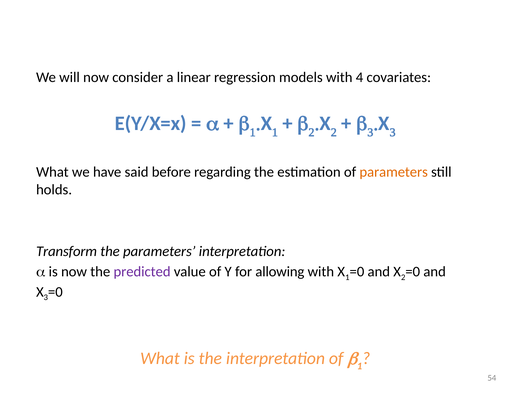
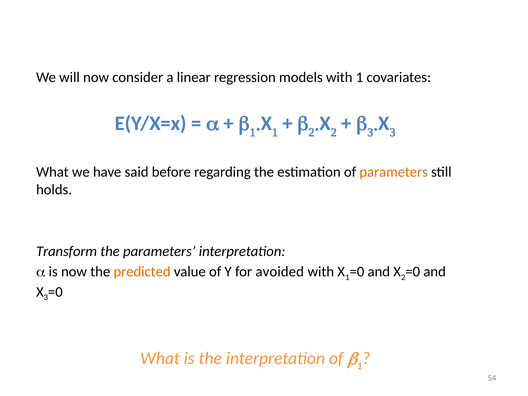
with 4: 4 -> 1
predicted colour: purple -> orange
allowing: allowing -> avoided
